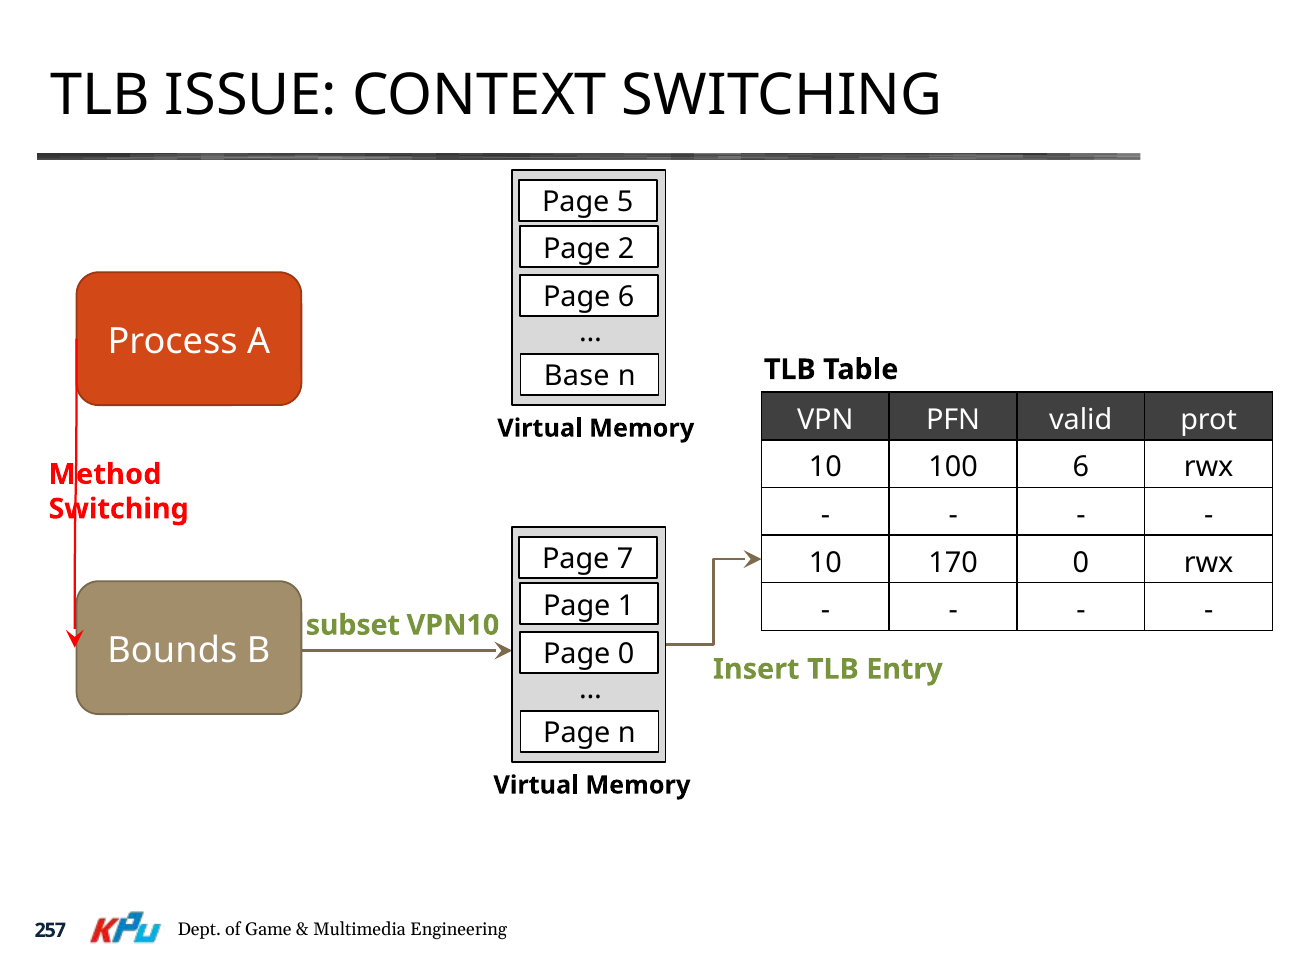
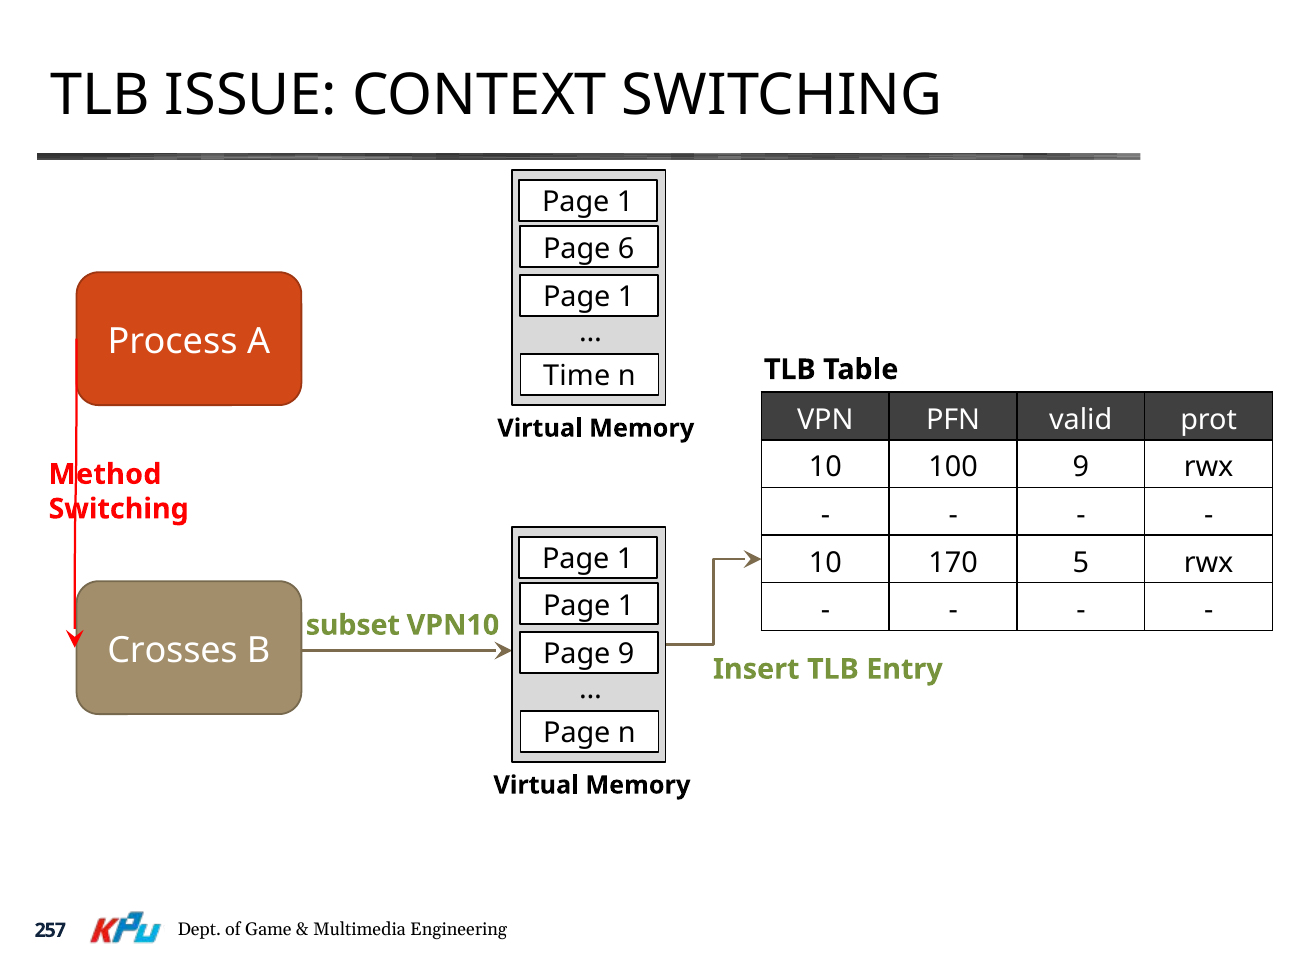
5 at (625, 202): 5 -> 1
2: 2 -> 6
6 at (626, 297): 6 -> 1
Base: Base -> Time
100 6: 6 -> 9
7 at (625, 559): 7 -> 1
170 0: 0 -> 5
Bounds: Bounds -> Crosses
Page 0: 0 -> 9
